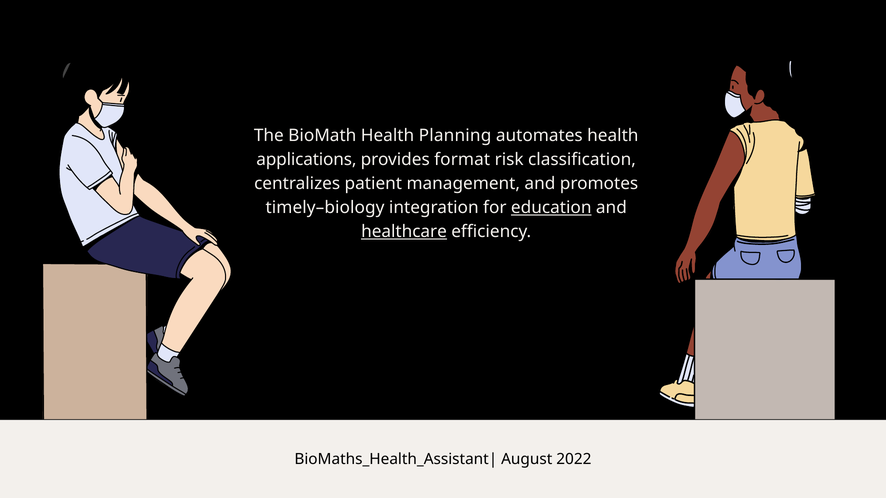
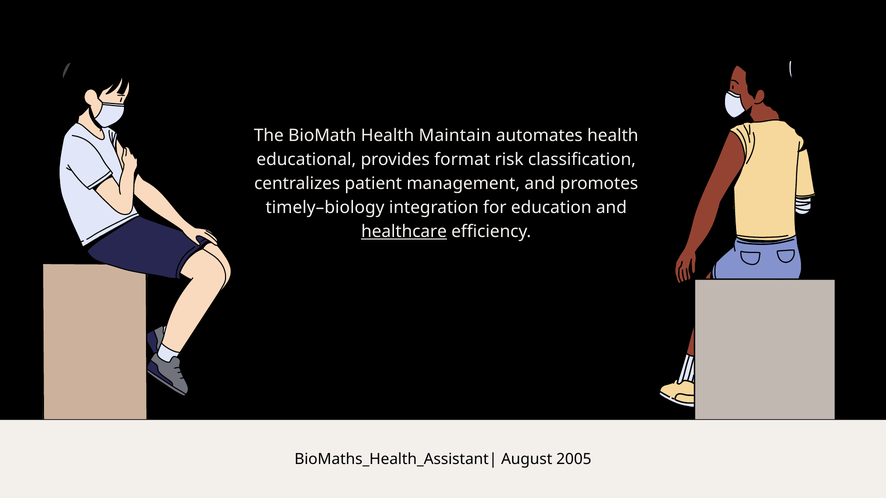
Planning: Planning -> Maintain
applications: applications -> educational
education underline: present -> none
2022: 2022 -> 2005
